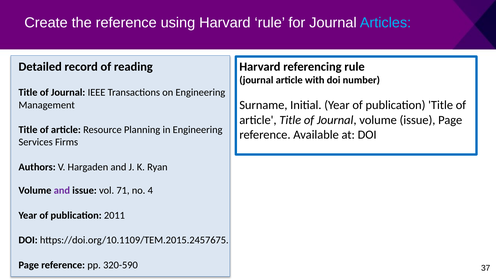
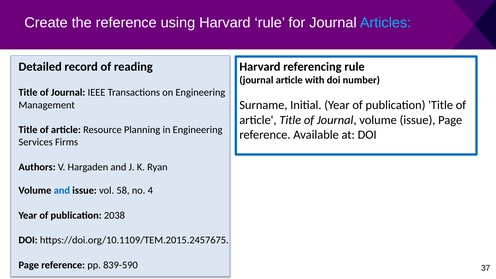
and at (62, 191) colour: purple -> blue
71: 71 -> 58
2011: 2011 -> 2038
320-590: 320-590 -> 839-590
